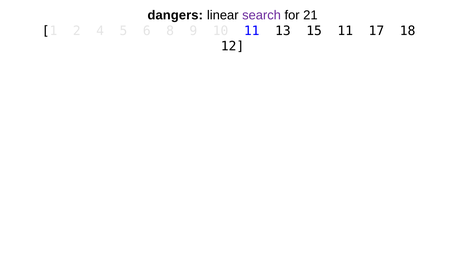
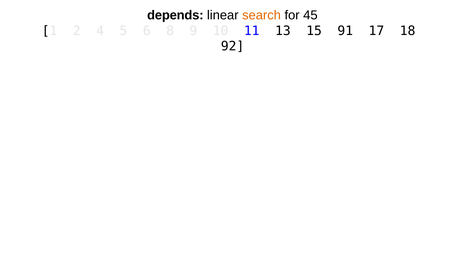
dangers: dangers -> depends
search colour: purple -> orange
21: 21 -> 45
15 11: 11 -> 91
12: 12 -> 92
